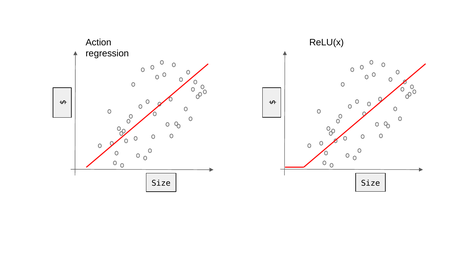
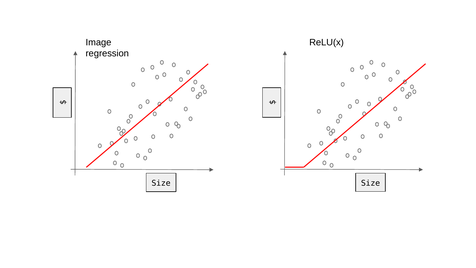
Action: Action -> Image
